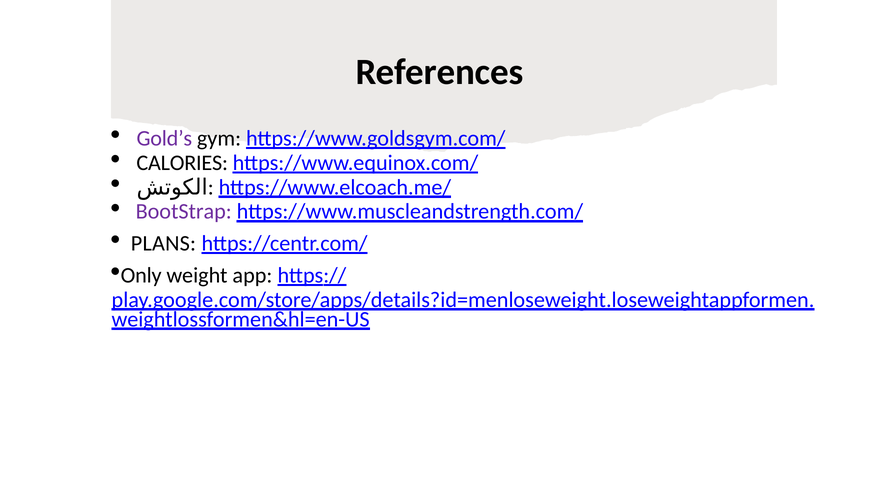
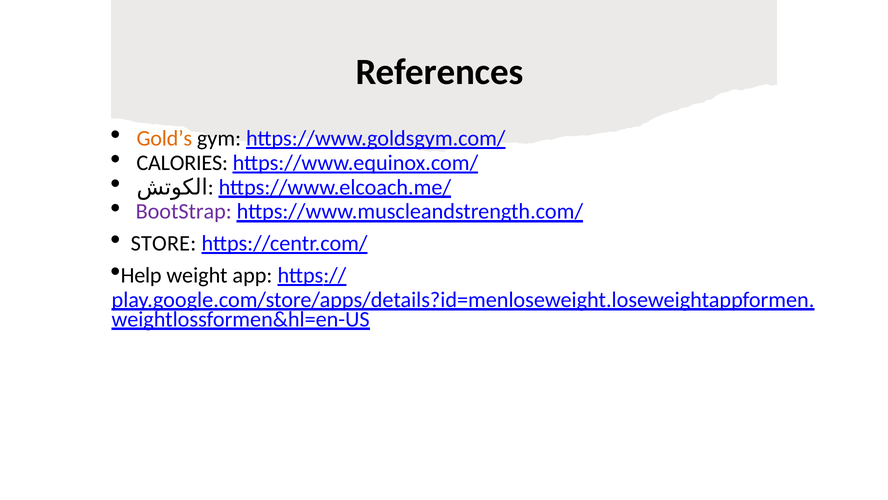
Gold’s colour: purple -> orange
PLANS: PLANS -> STORE
Only: Only -> Help
